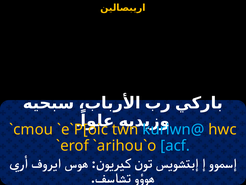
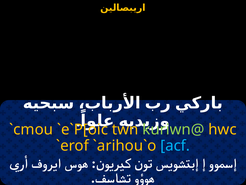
kuriwn@ colour: light blue -> light green
